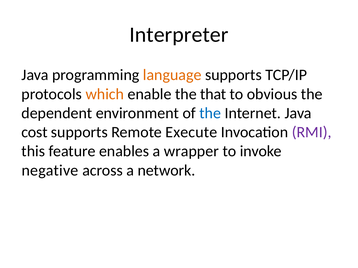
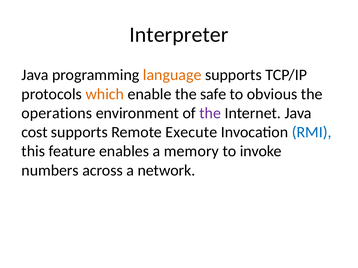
that: that -> safe
dependent: dependent -> operations
the at (210, 113) colour: blue -> purple
RMI colour: purple -> blue
wrapper: wrapper -> memory
negative: negative -> numbers
